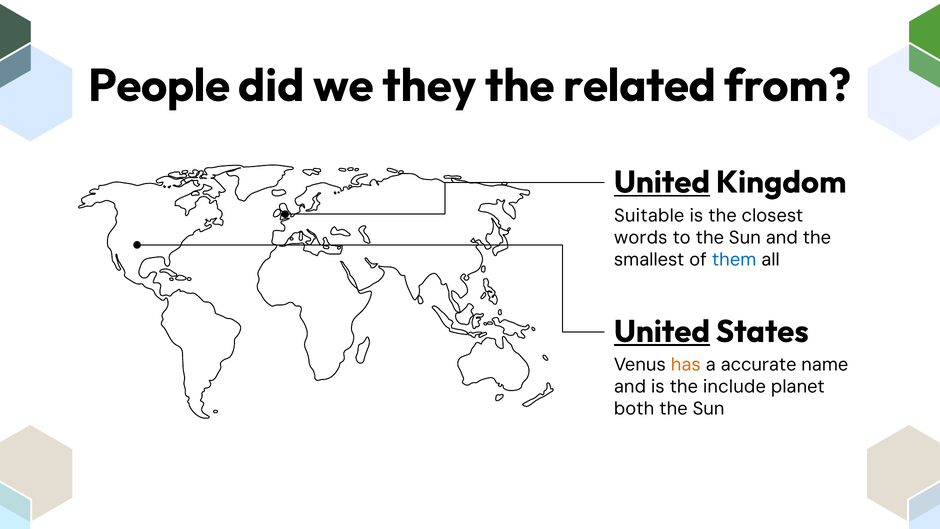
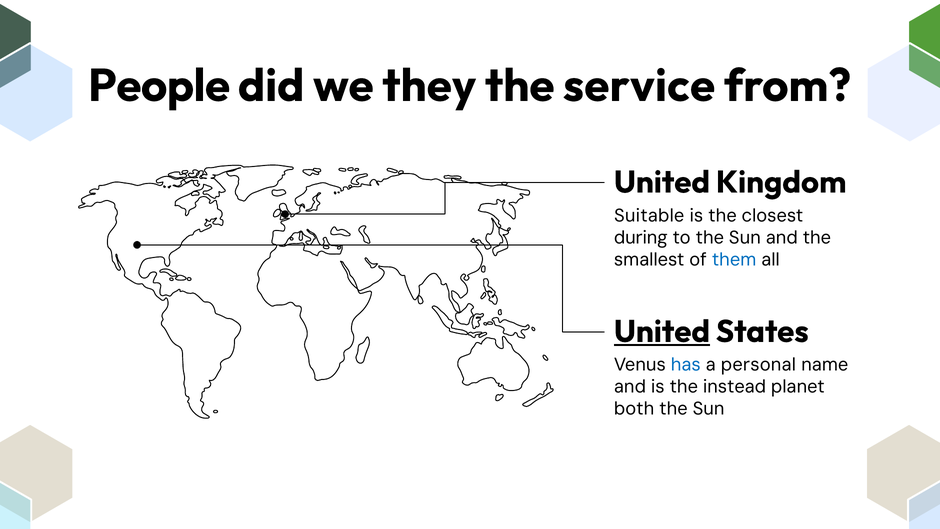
related: related -> service
United at (662, 182) underline: present -> none
words: words -> during
has colour: orange -> blue
accurate: accurate -> personal
include: include -> instead
